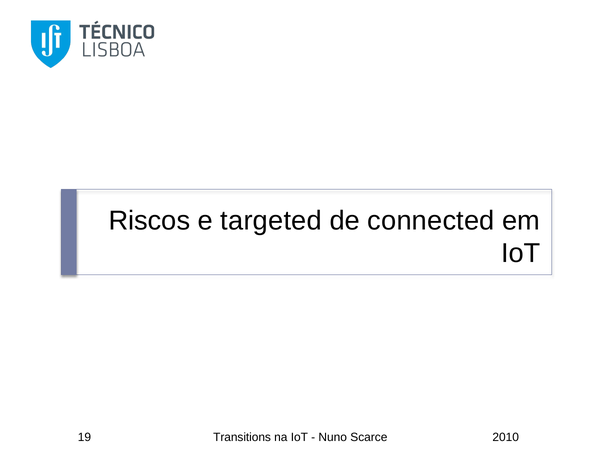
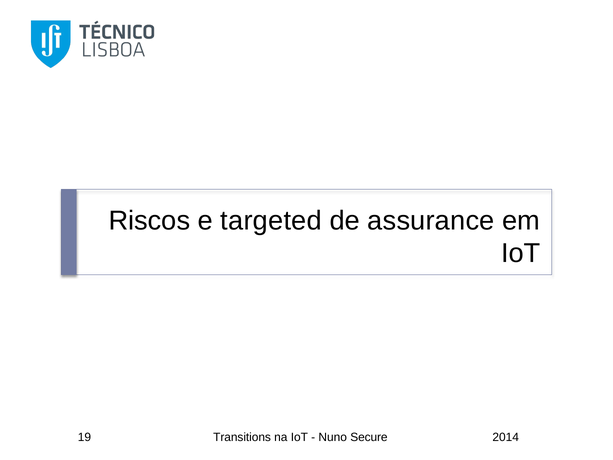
connected: connected -> assurance
Scarce: Scarce -> Secure
2010: 2010 -> 2014
